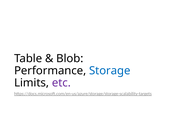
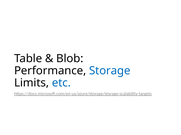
etc colour: purple -> blue
